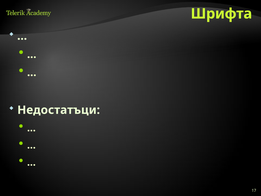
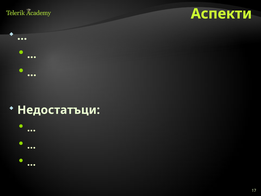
Шрифта: Шрифта -> Аспекти
